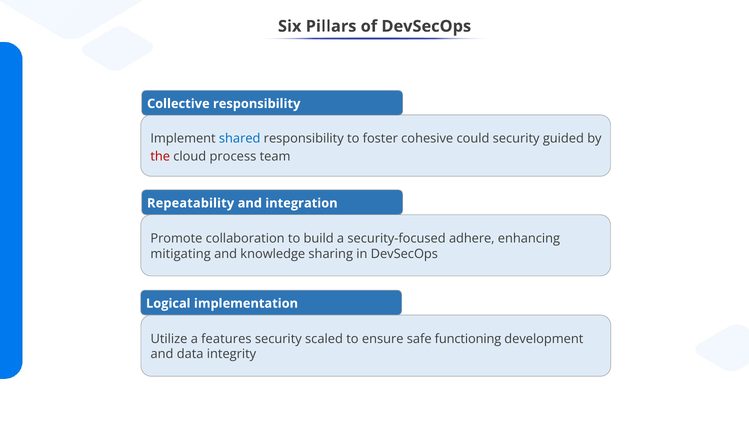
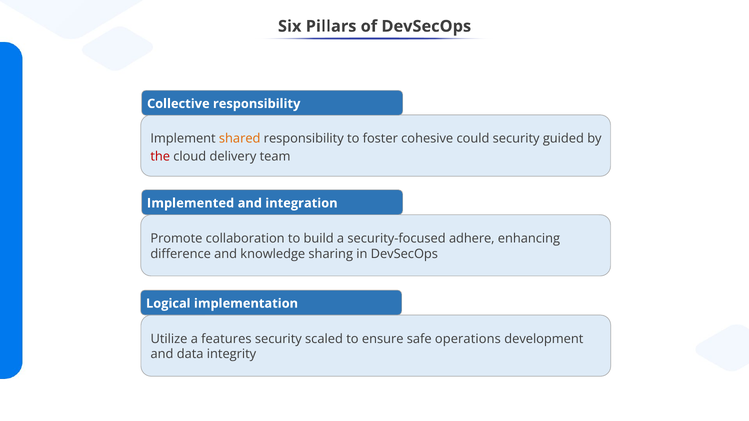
shared colour: blue -> orange
process: process -> delivery
Repeatability: Repeatability -> Implemented
mitigating: mitigating -> difference
functioning: functioning -> operations
